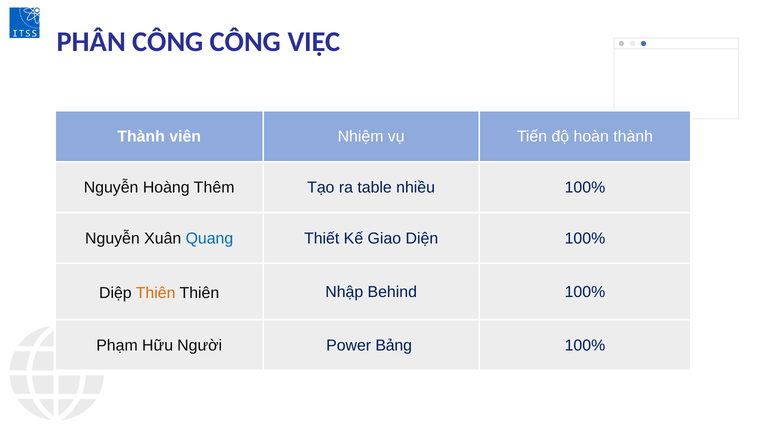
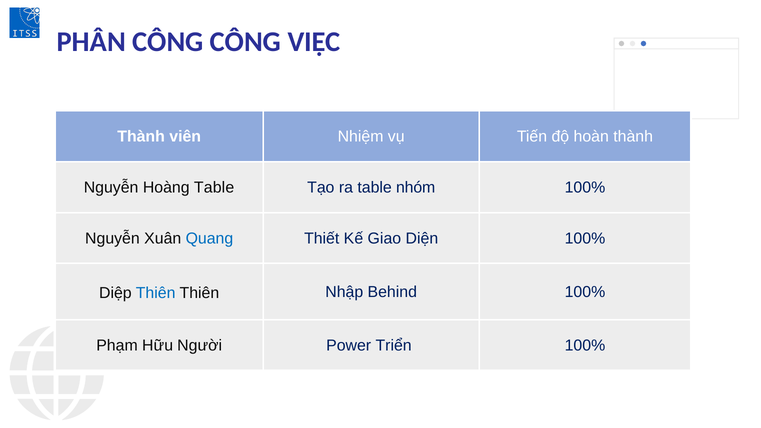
Hoàng Thêm: Thêm -> Table
nhiều: nhiều -> nhóm
Thiên at (156, 293) colour: orange -> blue
Bảng: Bảng -> Triển
